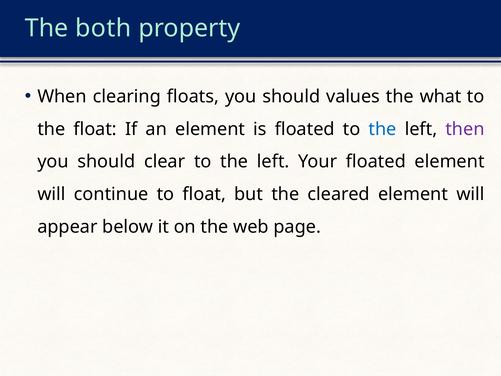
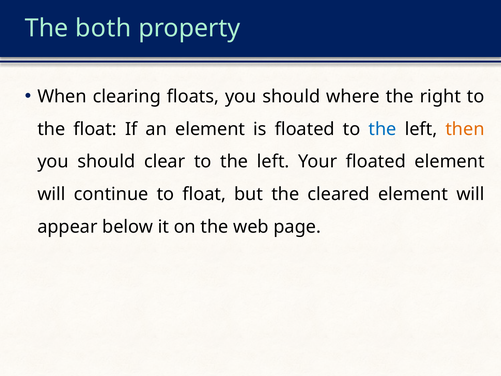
values: values -> where
what: what -> right
then colour: purple -> orange
